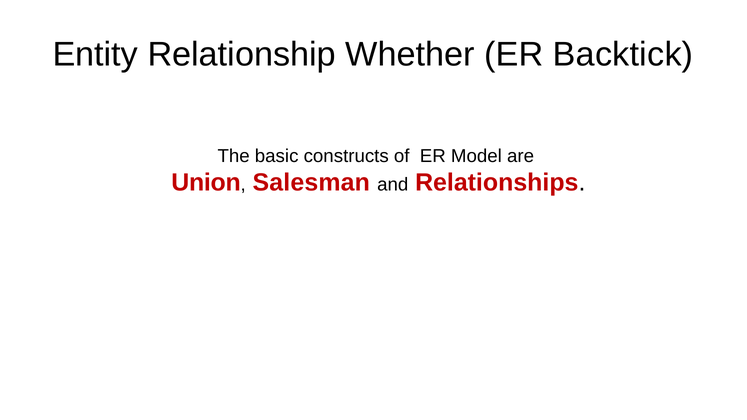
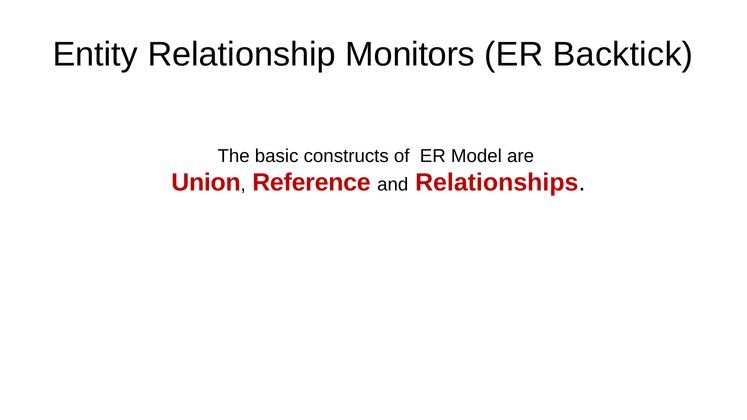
Whether: Whether -> Monitors
Salesman: Salesman -> Reference
